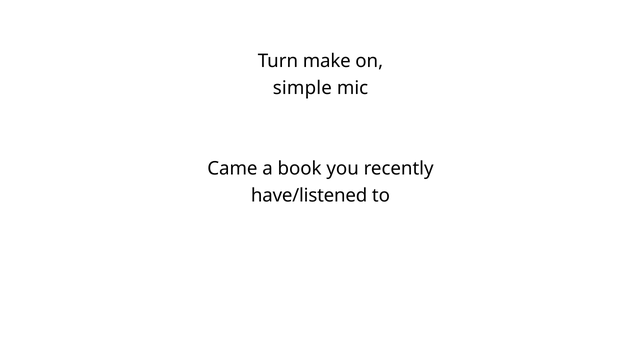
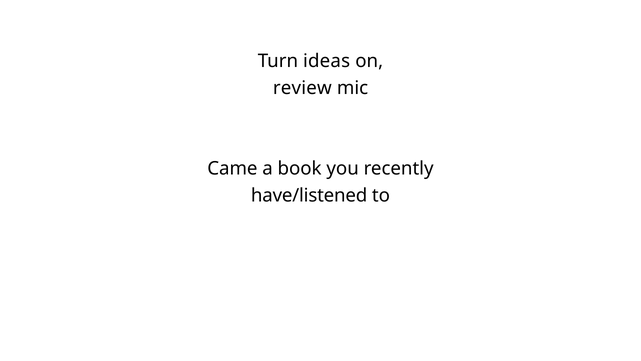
make: make -> ideas
simple: simple -> review
